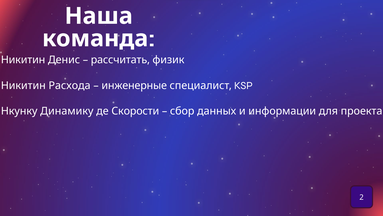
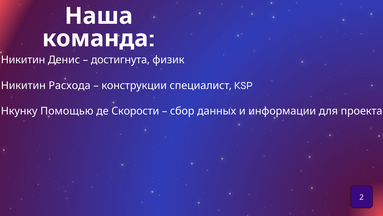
рассчитать: рассчитать -> достигнута
инженерные: инженерные -> конструкции
Динамику: Динамику -> Помощью
